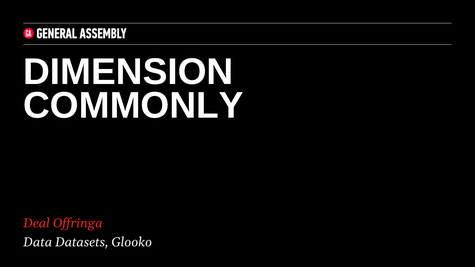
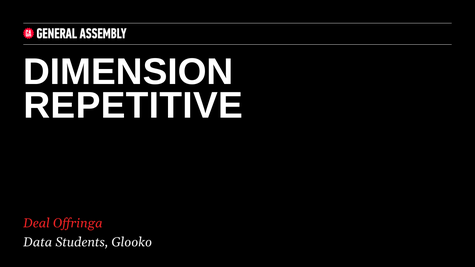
COMMONLY: COMMONLY -> REPETITIVE
Datasets: Datasets -> Students
